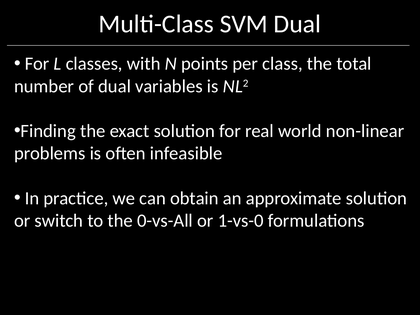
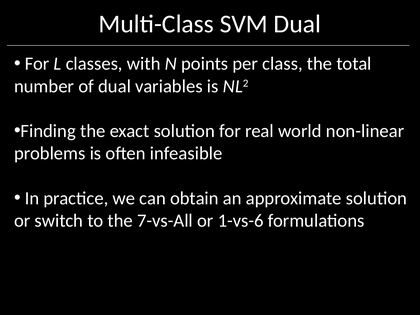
0-vs-All: 0-vs-All -> 7-vs-All
1-vs-0: 1-vs-0 -> 1-vs-6
